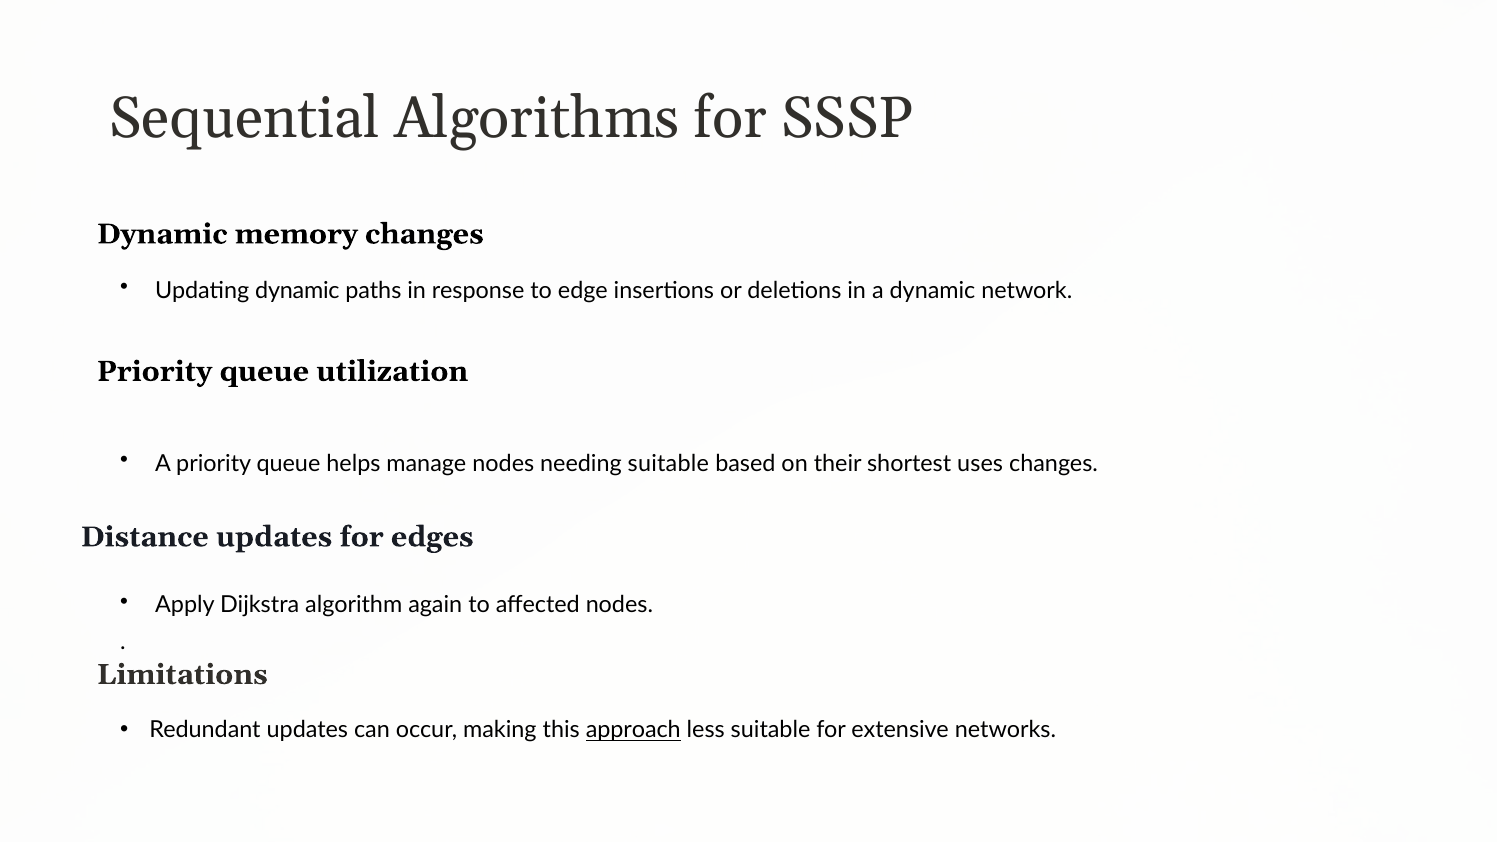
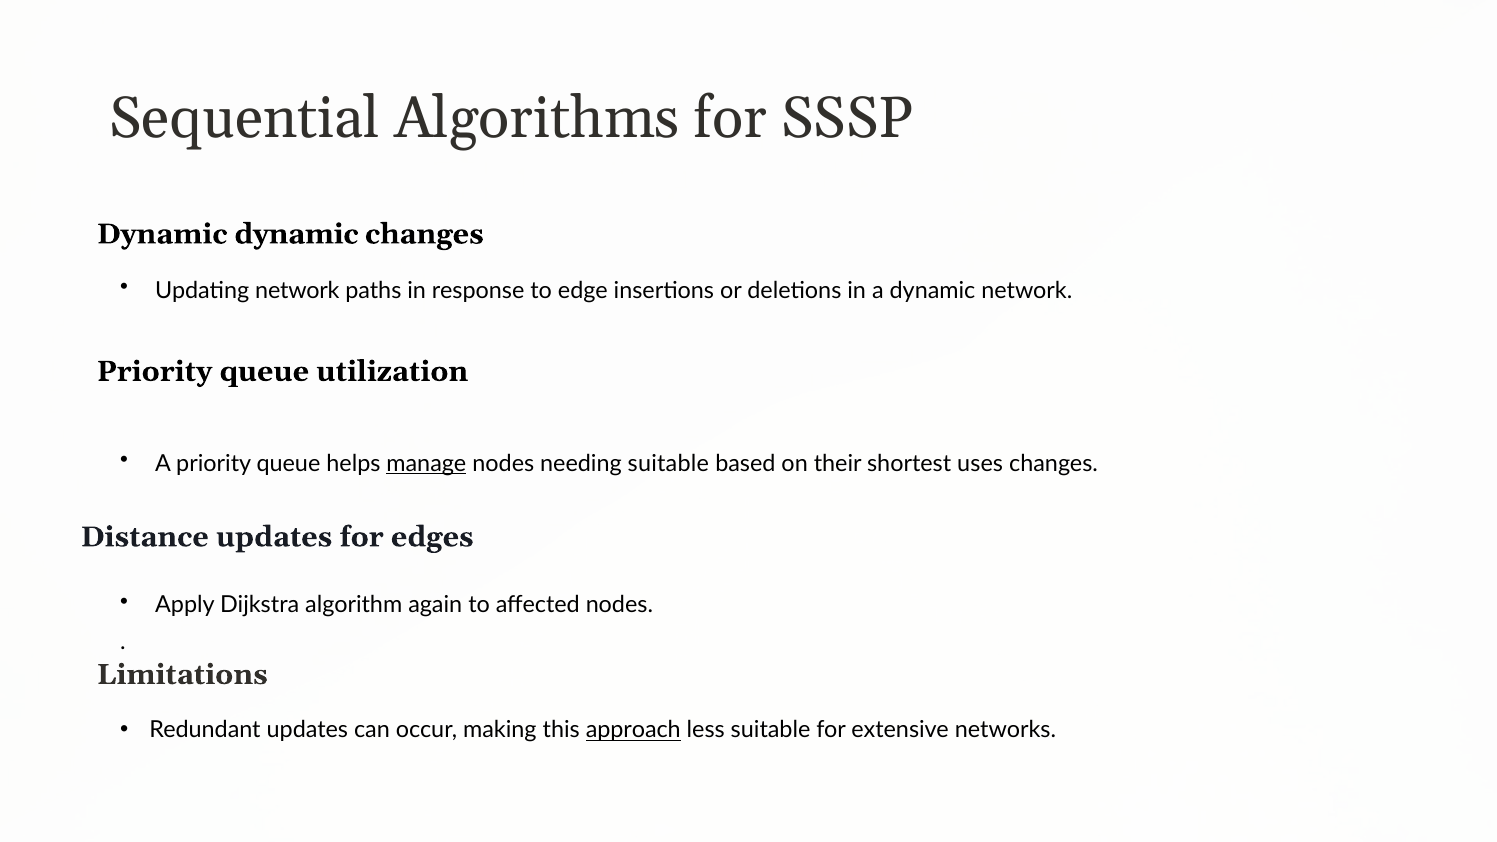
Dynamic memory: memory -> dynamic
Updating dynamic: dynamic -> network
manage underline: none -> present
